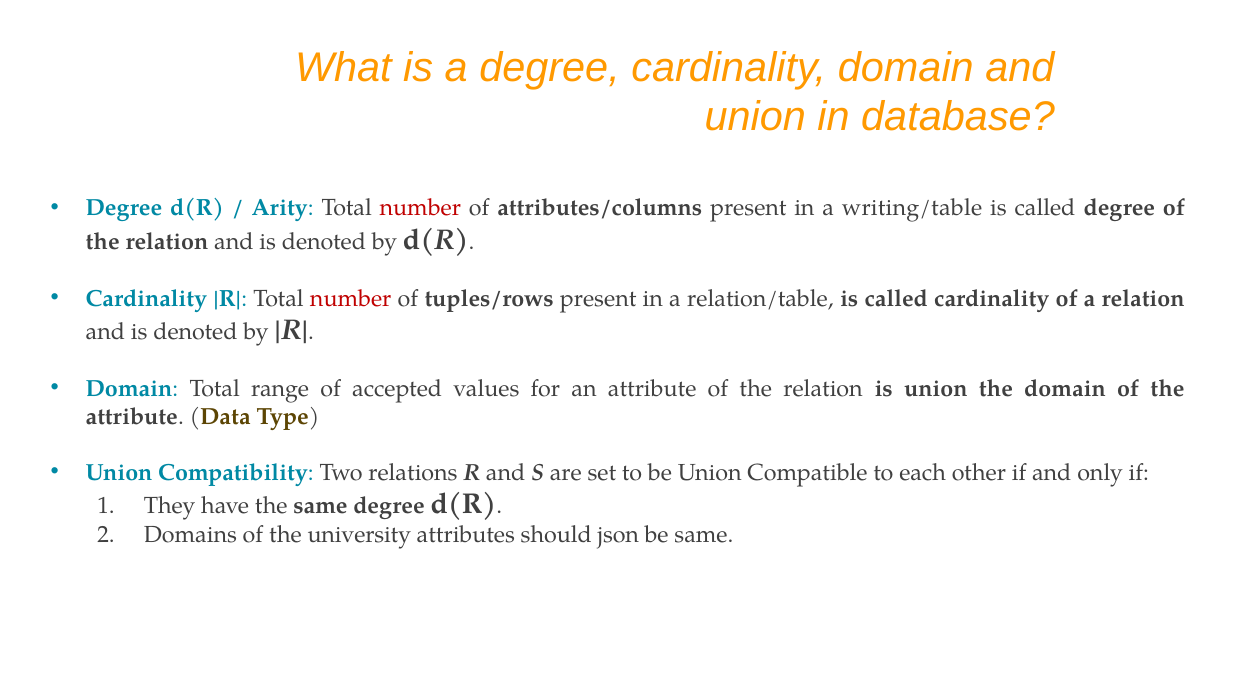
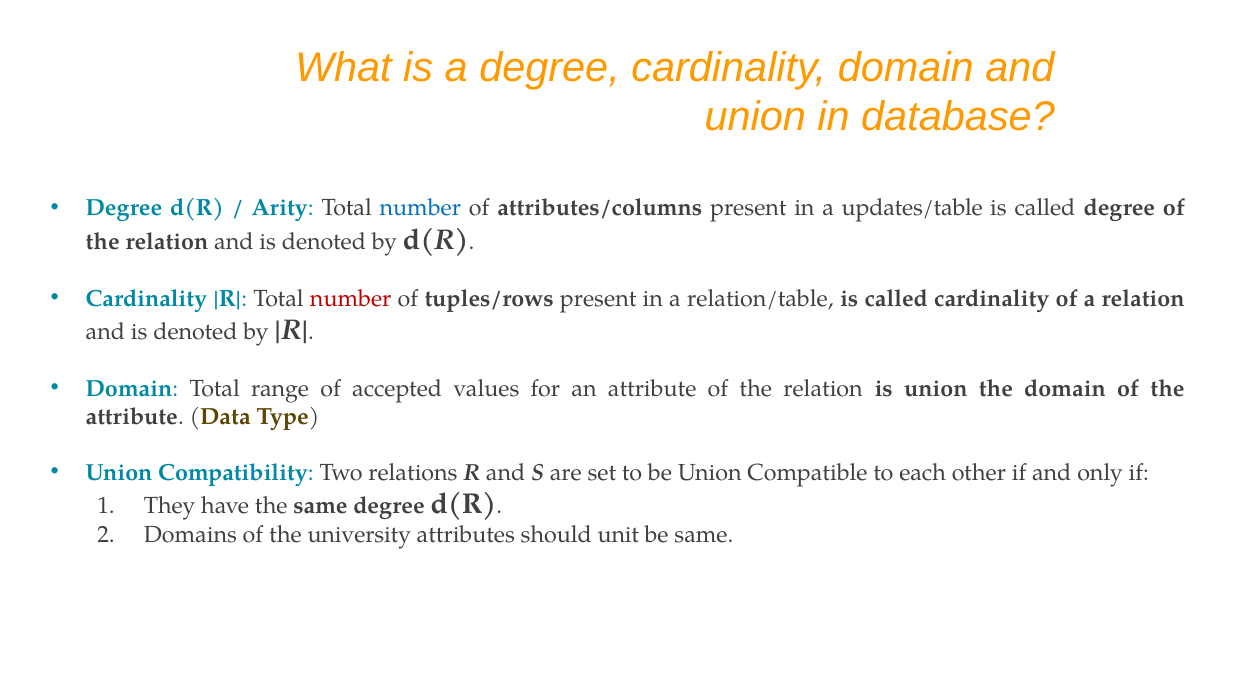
number at (420, 208) colour: red -> blue
writing/table: writing/table -> updates/table
json: json -> unit
